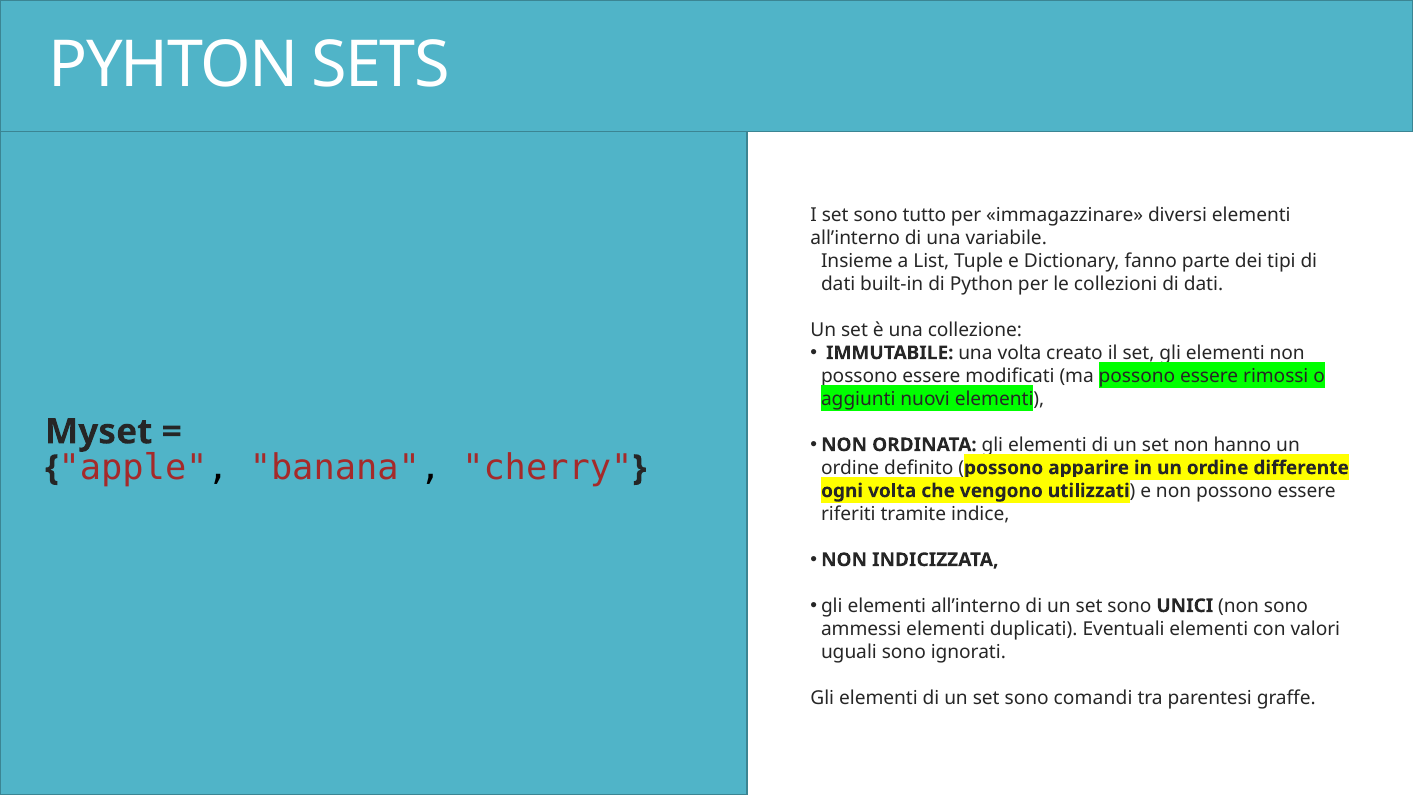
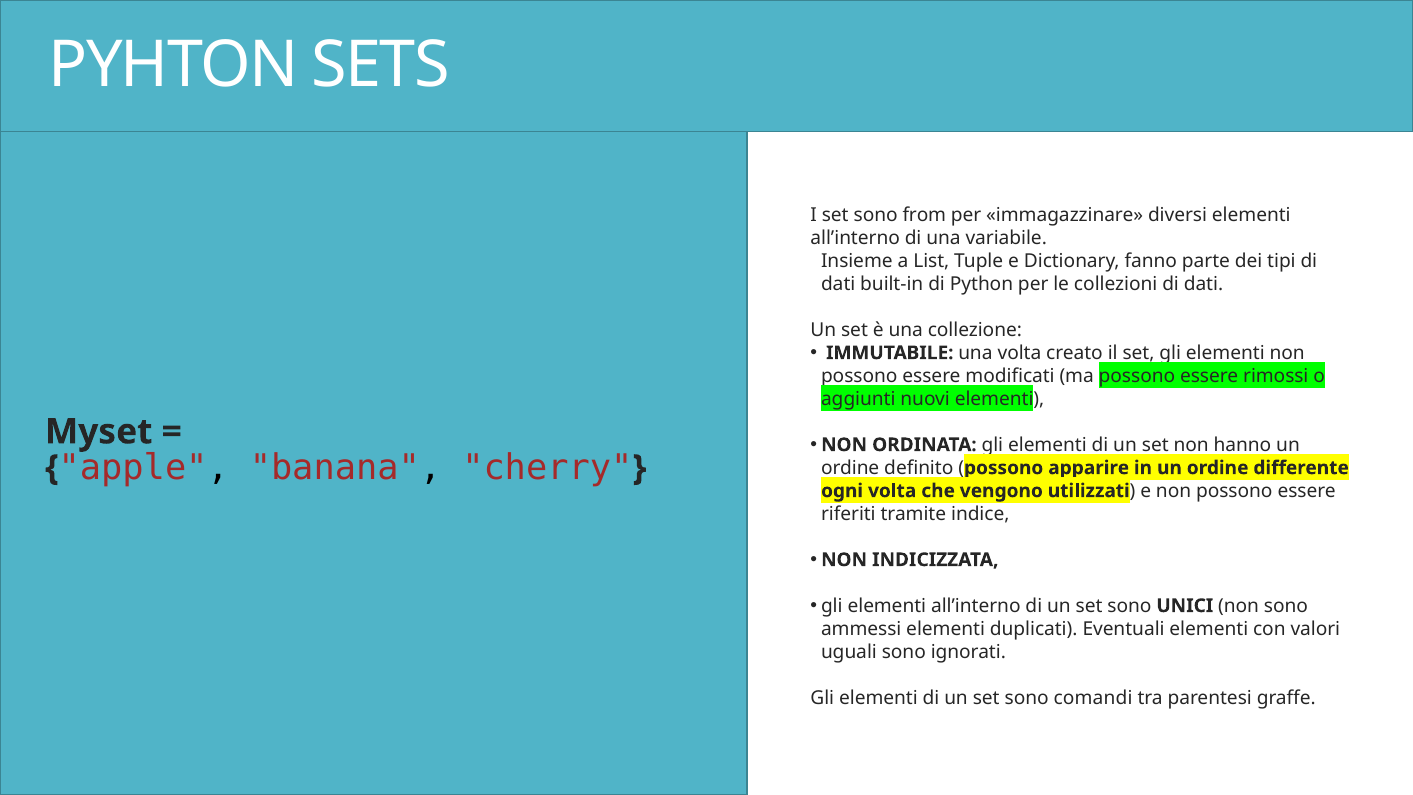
tutto: tutto -> from
